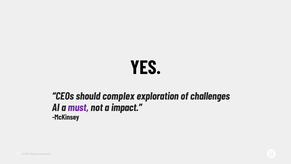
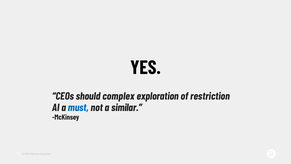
challenges: challenges -> restriction
must colour: purple -> blue
impact: impact -> similar
